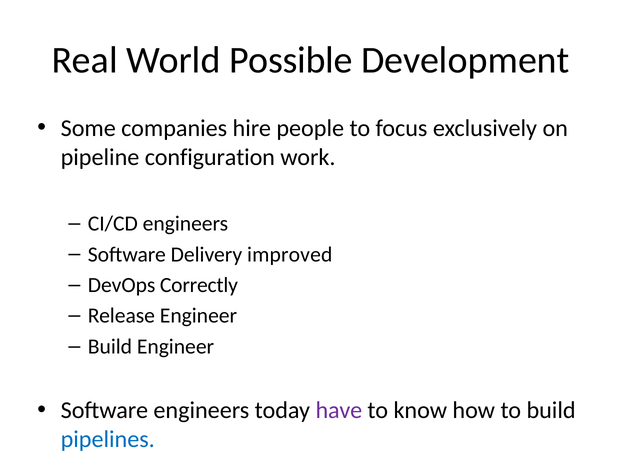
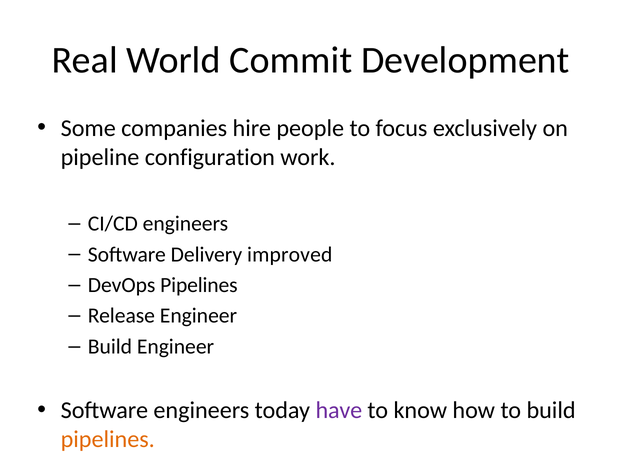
Possible: Possible -> Commit
DevOps Correctly: Correctly -> Pipelines
pipelines at (108, 440) colour: blue -> orange
